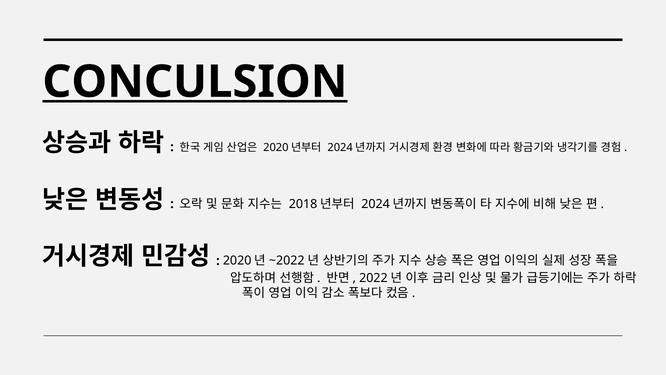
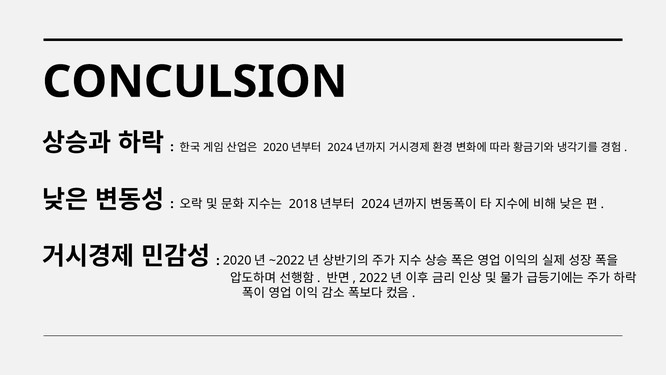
CONCULSION underline: present -> none
